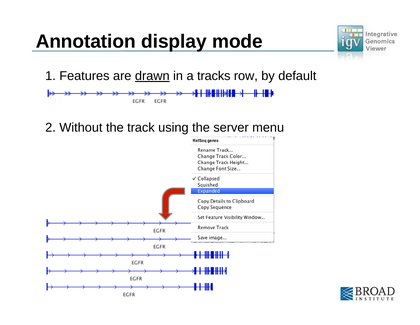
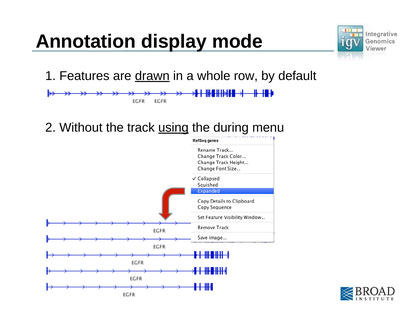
tracks: tracks -> whole
using underline: none -> present
server: server -> during
